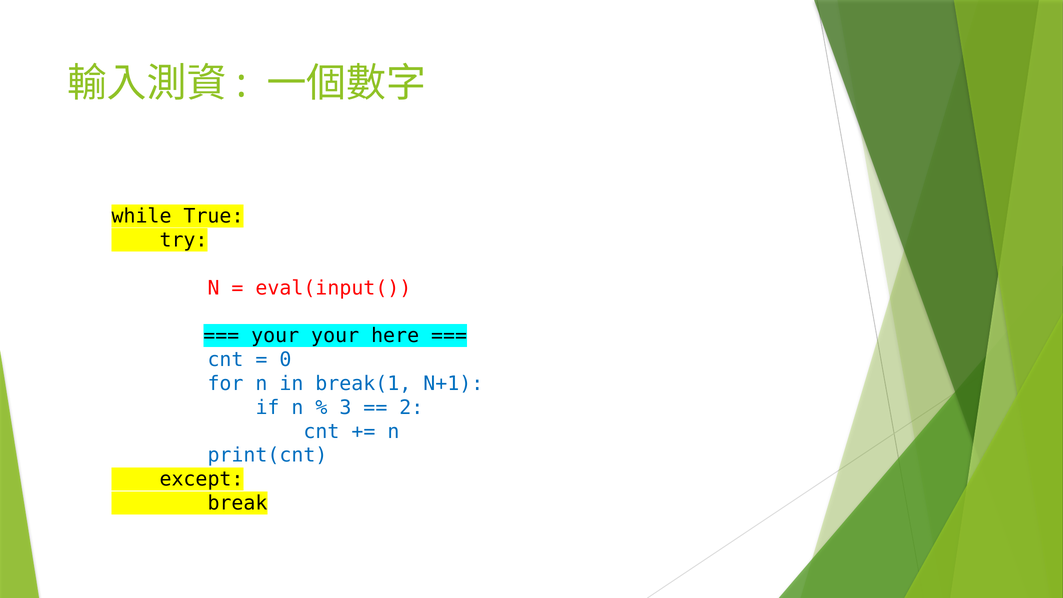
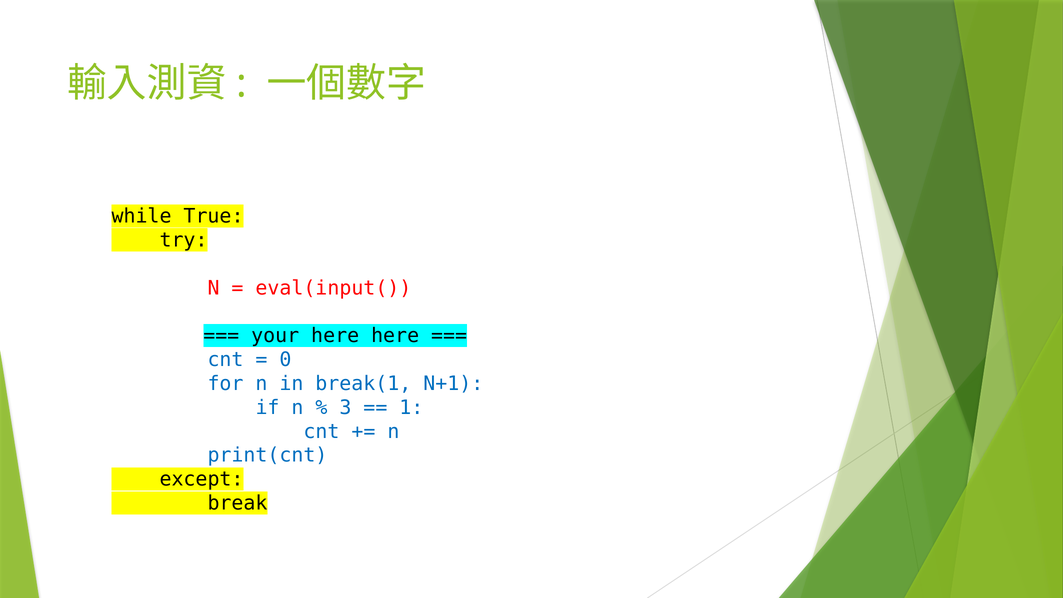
your your: your -> here
2: 2 -> 1
